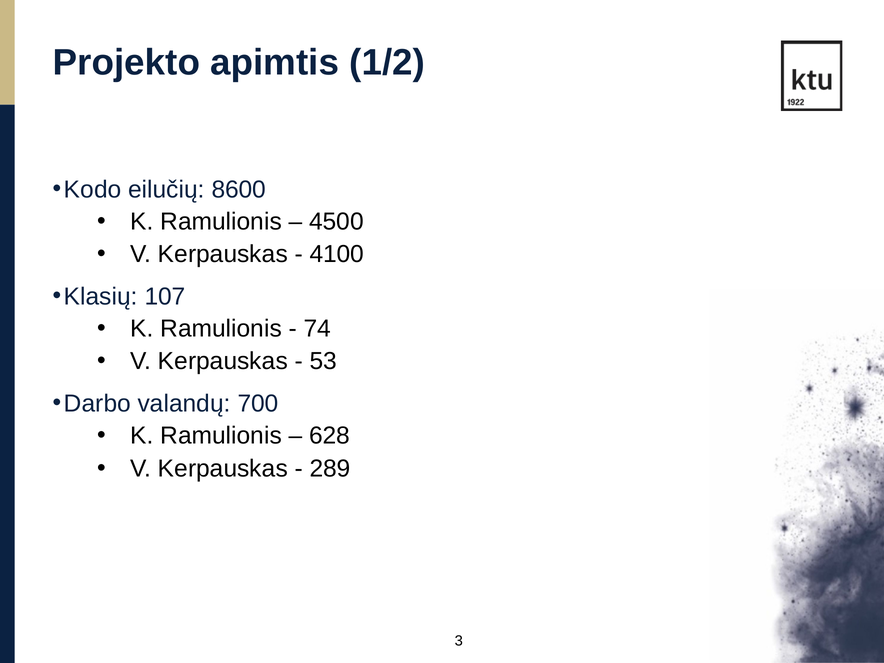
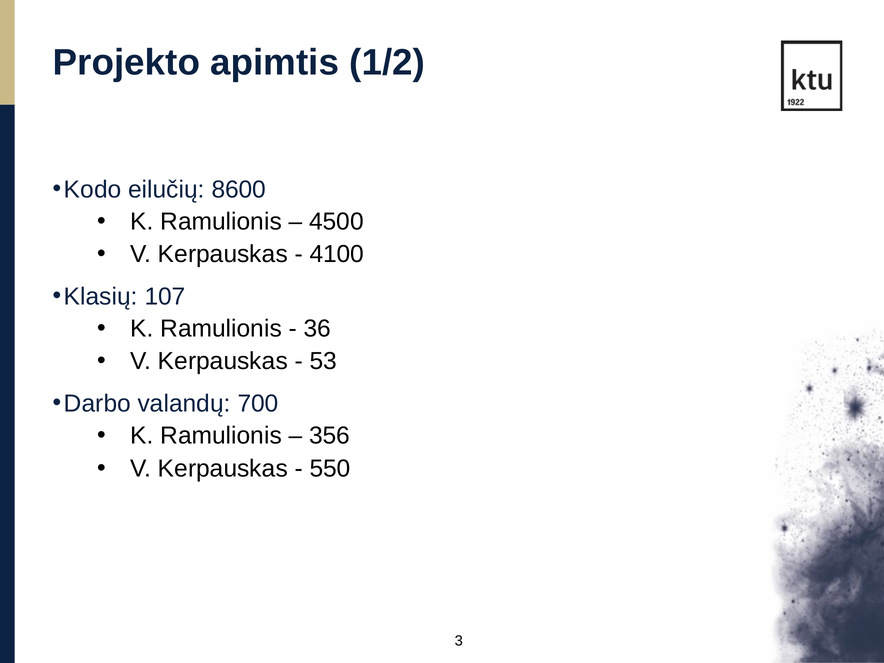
74: 74 -> 36
628: 628 -> 356
289: 289 -> 550
